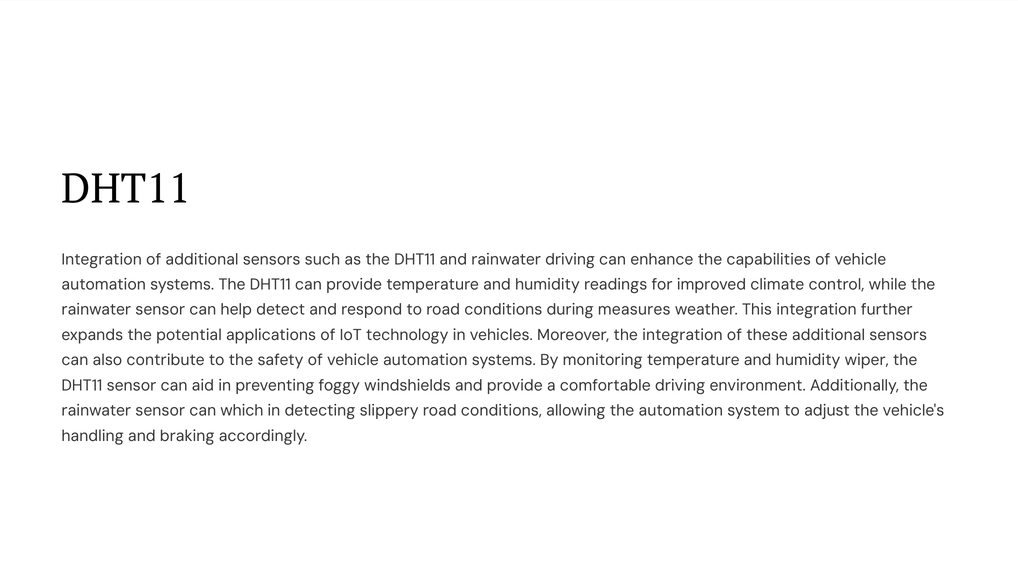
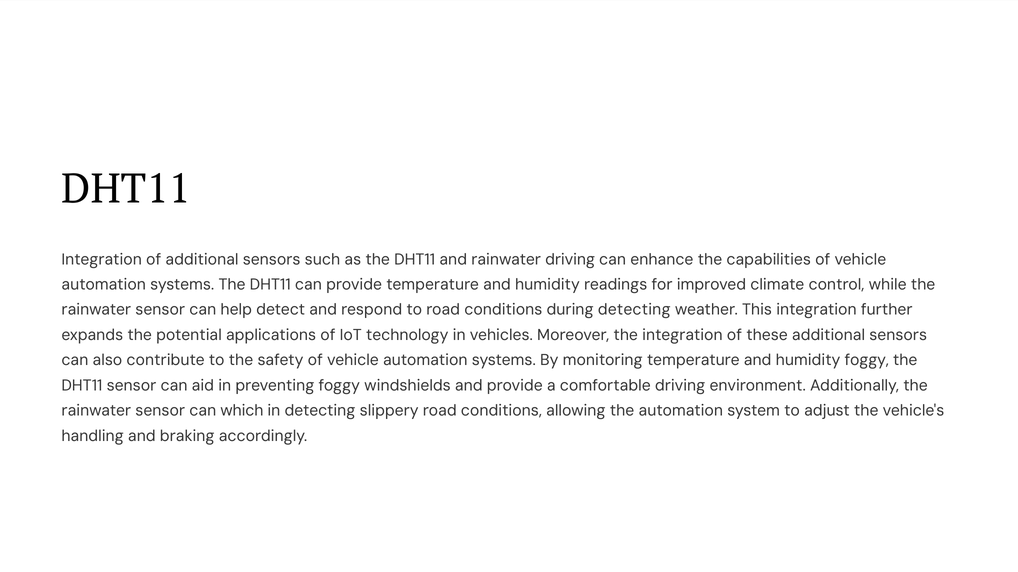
during measures: measures -> detecting
humidity wiper: wiper -> foggy
